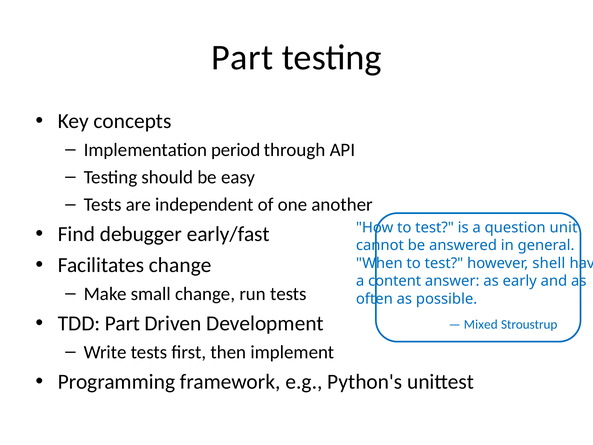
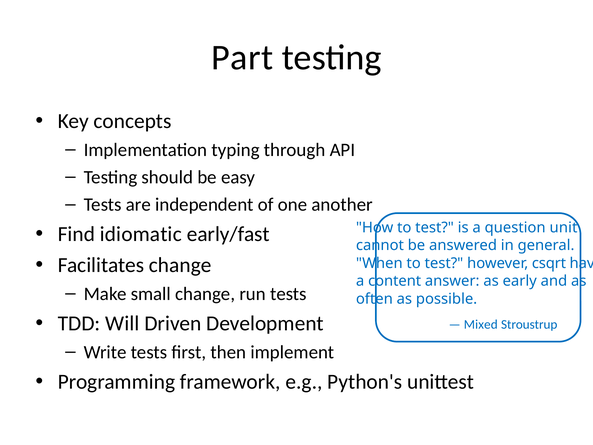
period: period -> typing
debugger: debugger -> idiomatic
shell: shell -> csqrt
TDD Part: Part -> Will
